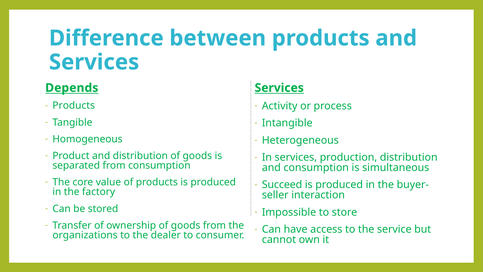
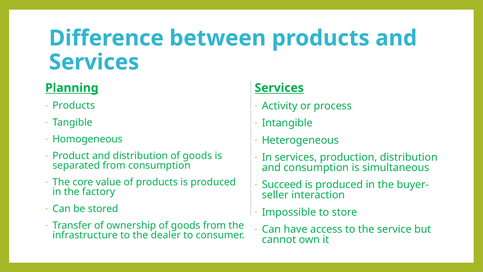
Depends: Depends -> Planning
organizations: organizations -> infrastructure
